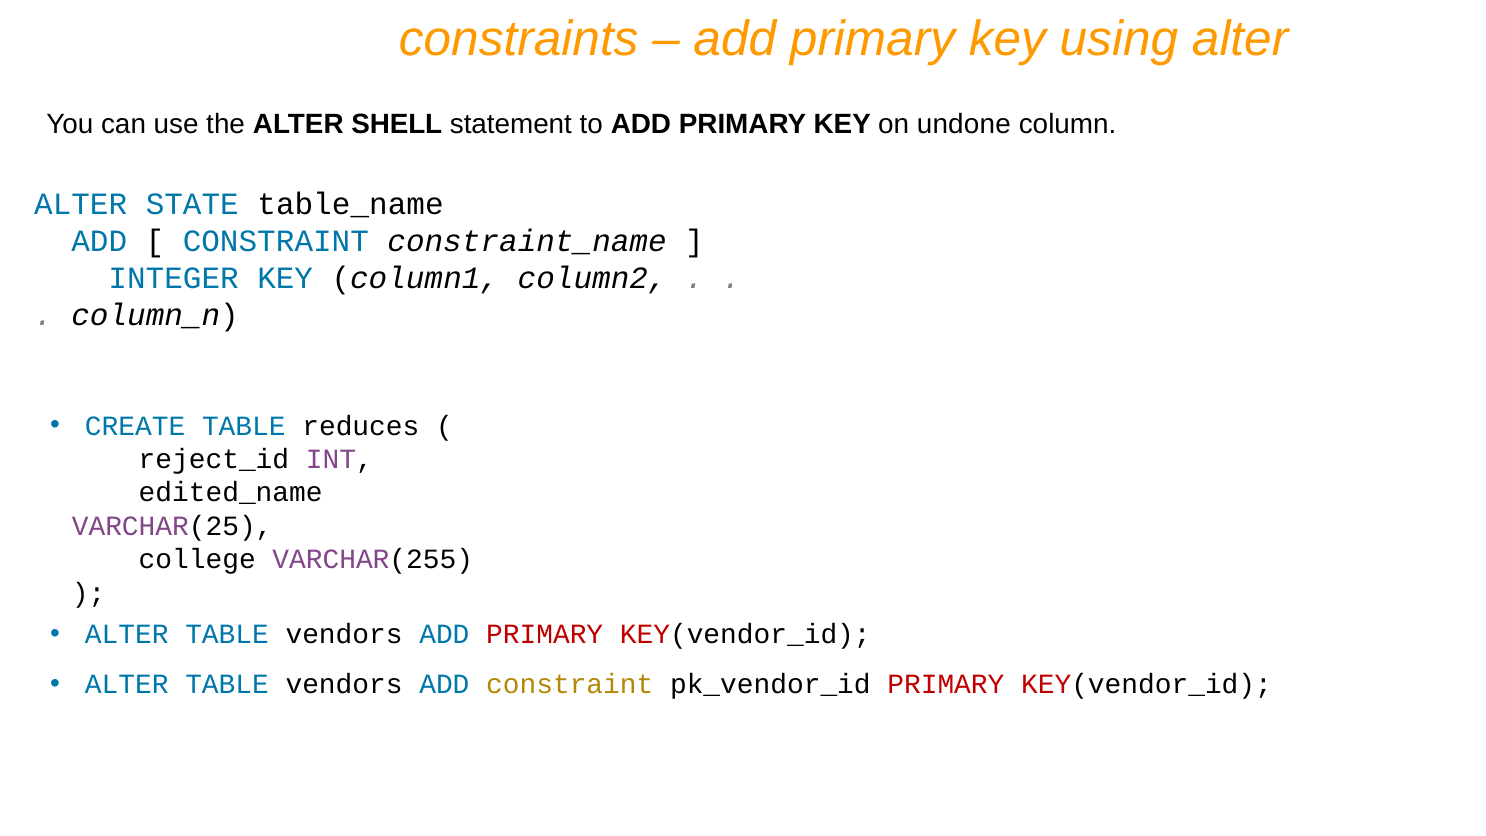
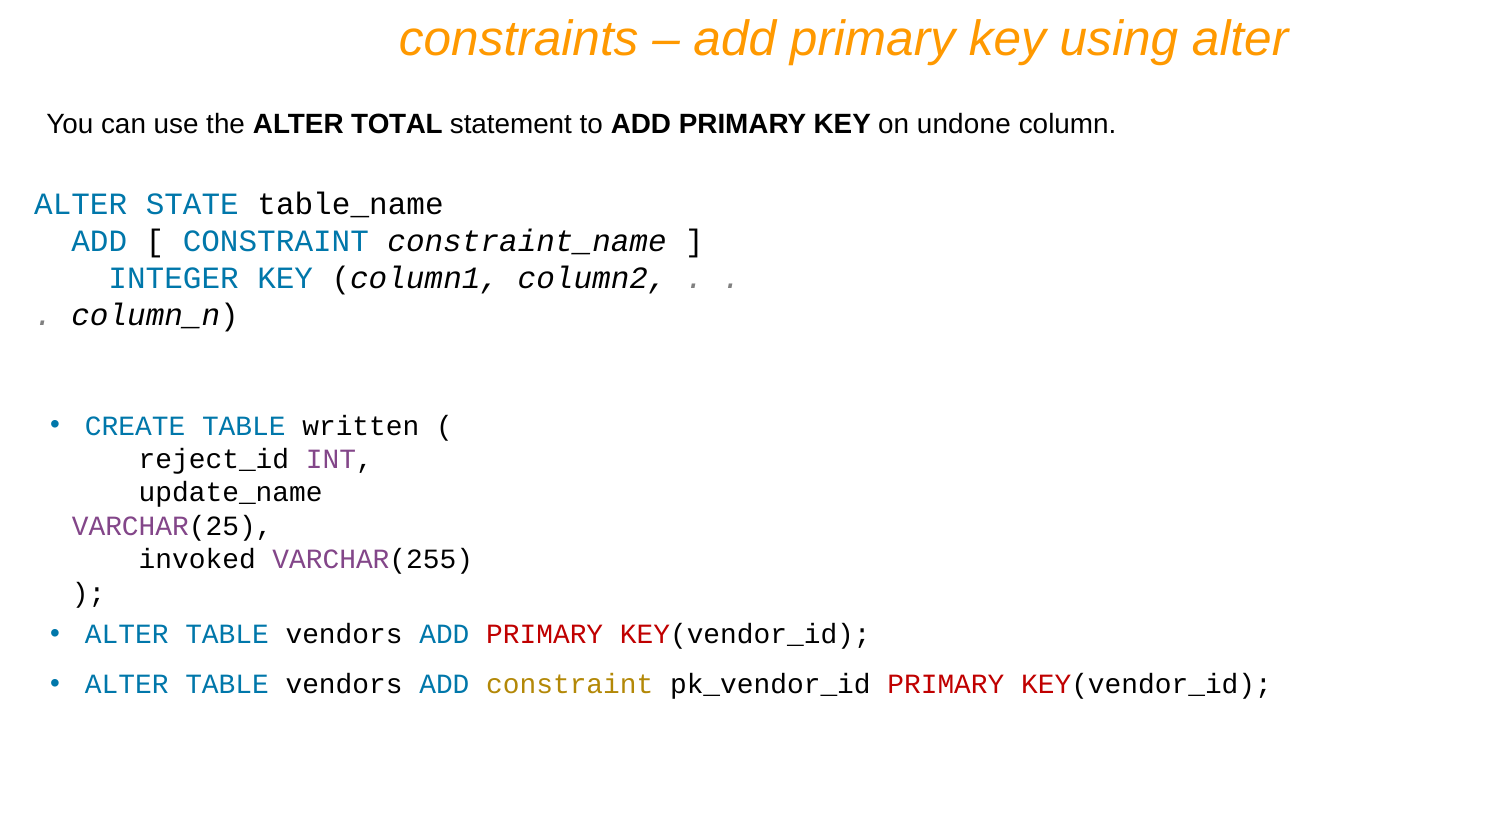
SHELL: SHELL -> TOTAL
reduces: reduces -> written
edited_name: edited_name -> update_name
college: college -> invoked
